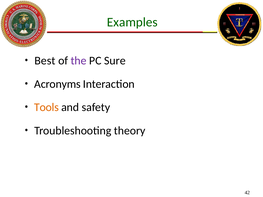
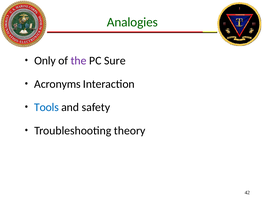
Examples: Examples -> Analogies
Best: Best -> Only
Tools colour: orange -> blue
